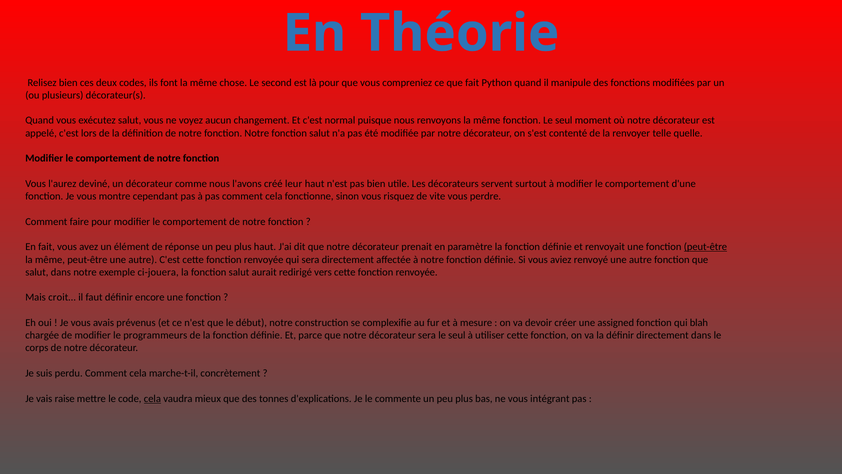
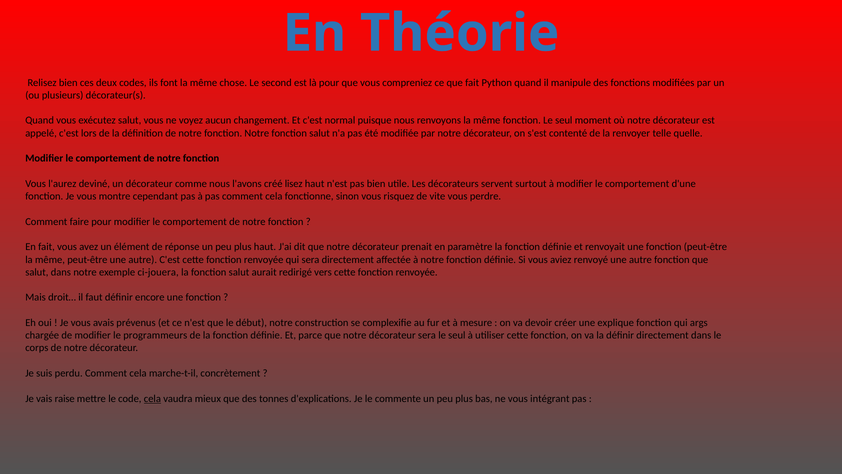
leur: leur -> lisez
peut-être at (705, 247) underline: present -> none
croit…: croit… -> droit…
assigned: assigned -> explique
blah: blah -> args
